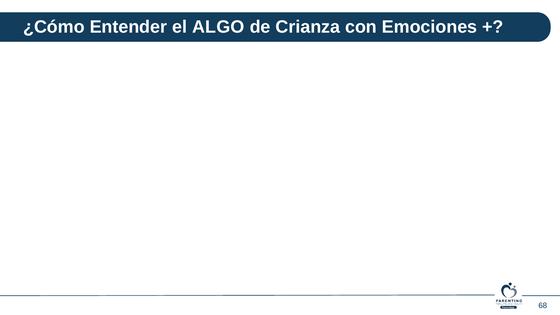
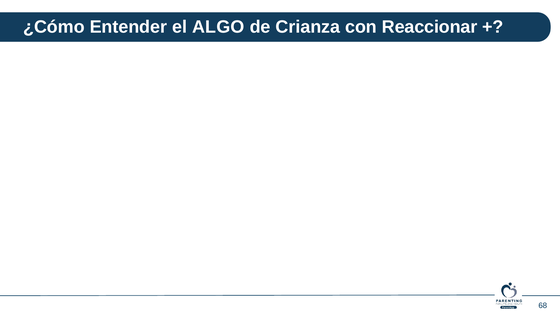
Emociones: Emociones -> Reaccionar
